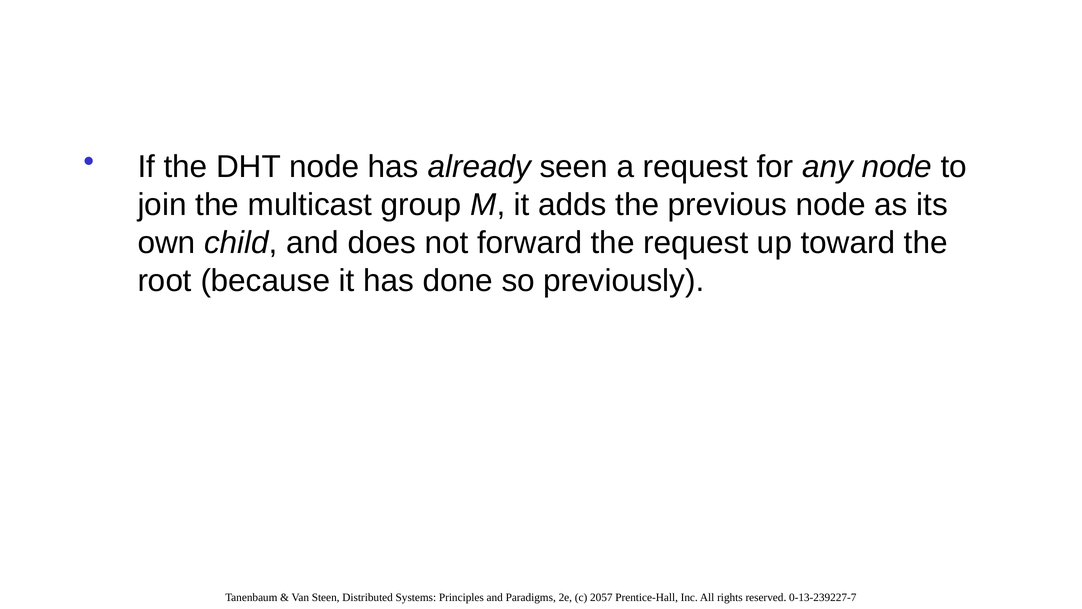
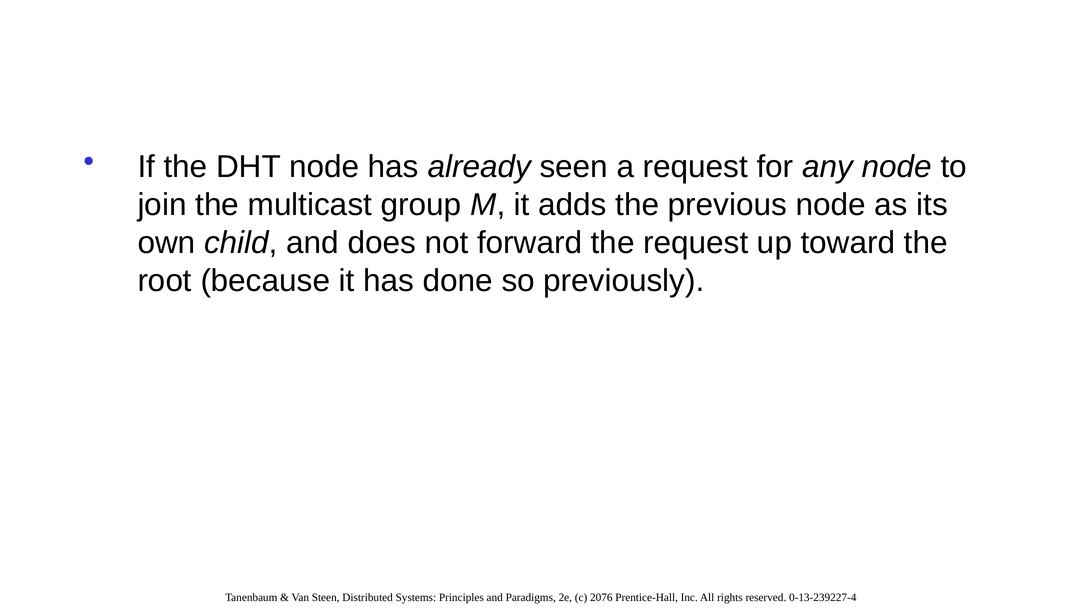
2057: 2057 -> 2076
0-13-239227-7: 0-13-239227-7 -> 0-13-239227-4
